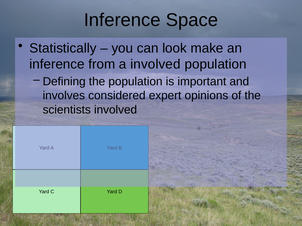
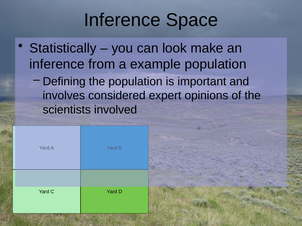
a involved: involved -> example
